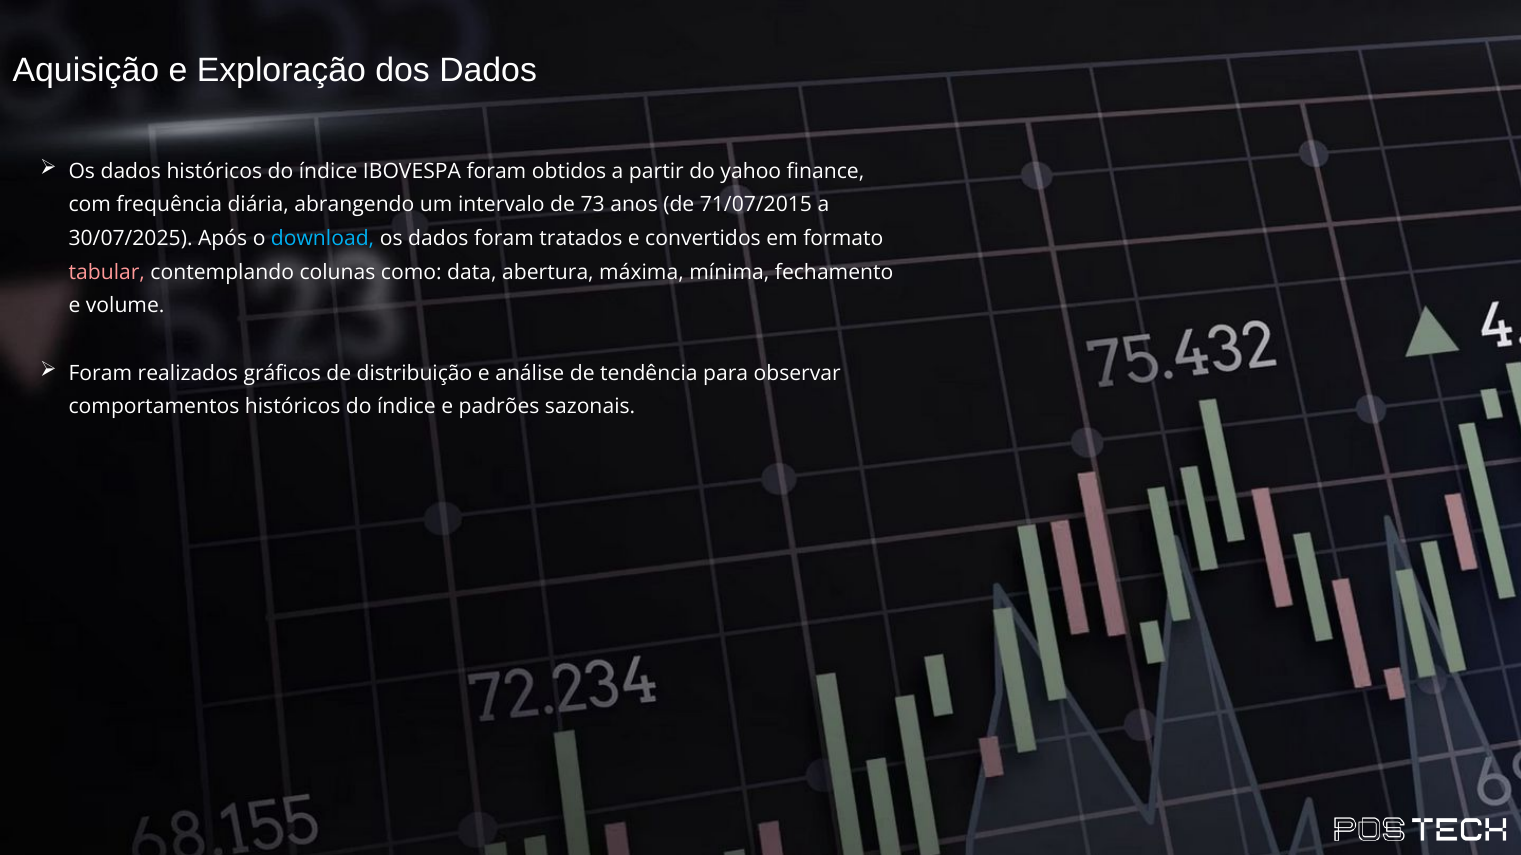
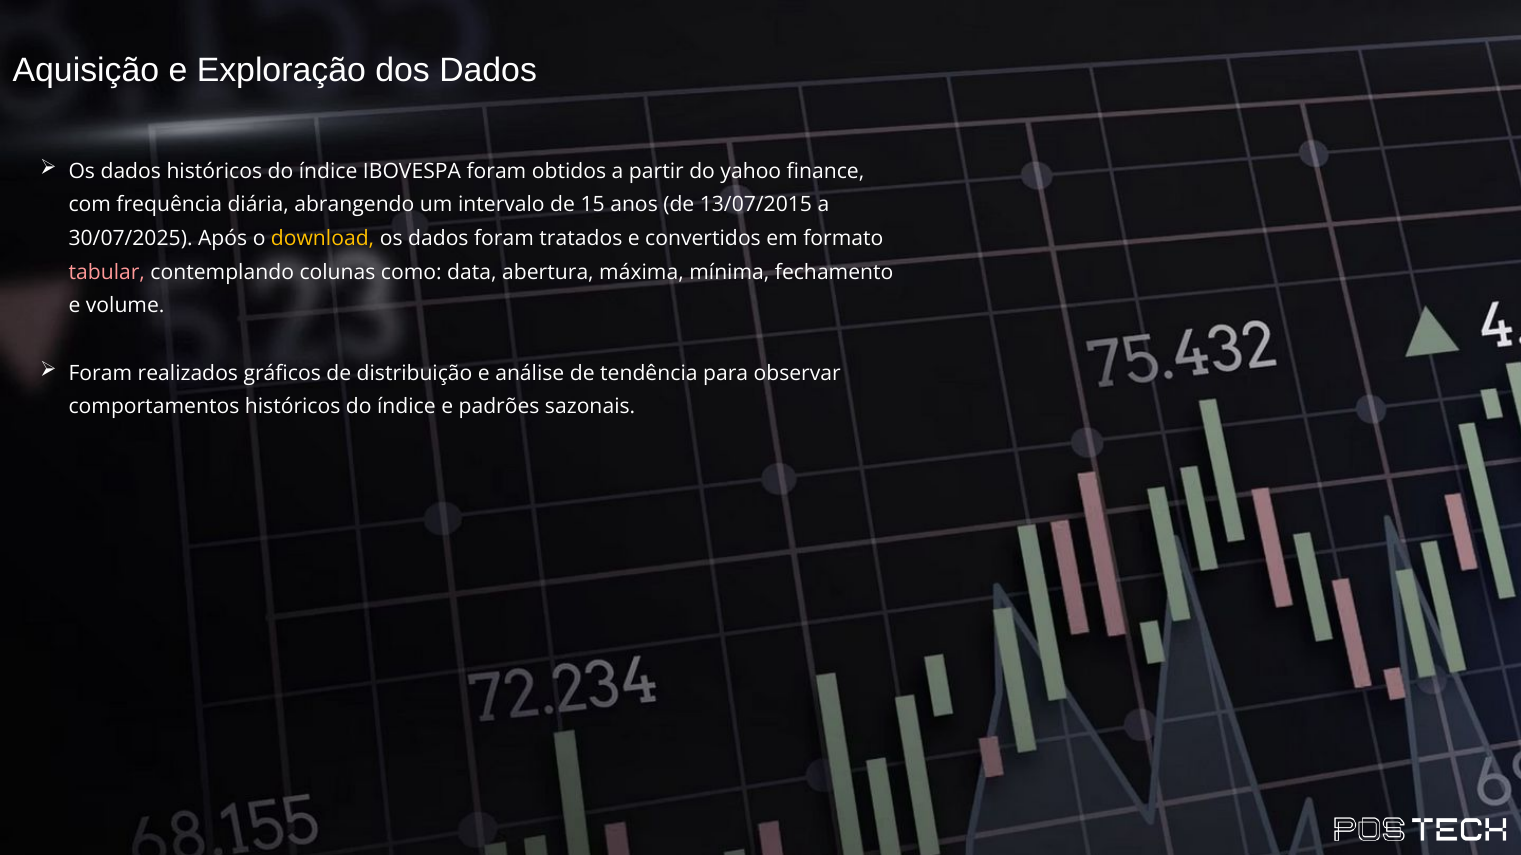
73: 73 -> 15
71/07/2015: 71/07/2015 -> 13/07/2015
download colour: light blue -> yellow
